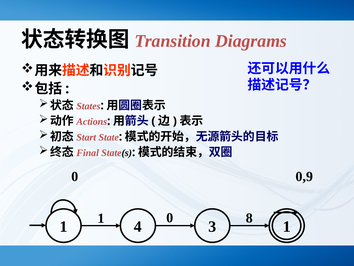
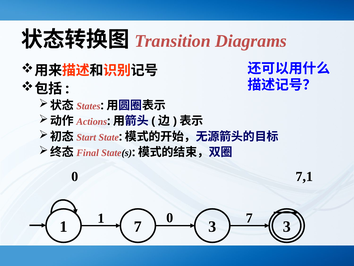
0,9: 0,9 -> 7,1
8 at (249, 218): 8 -> 7
4 at (138, 226): 4 -> 7
3 1: 1 -> 3
